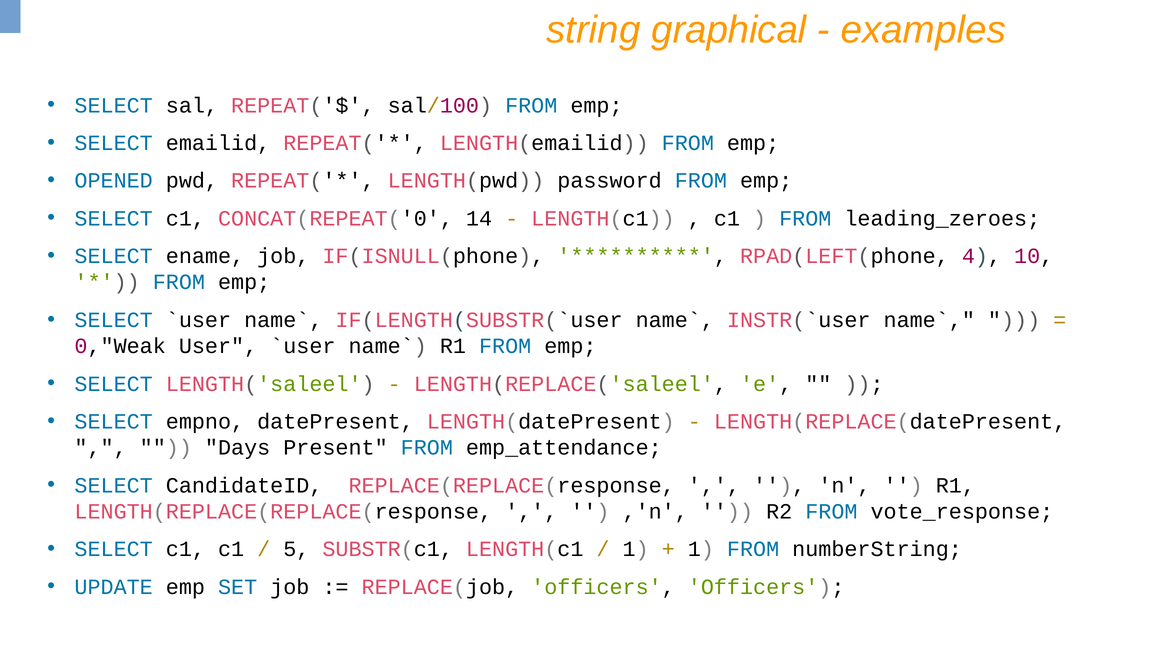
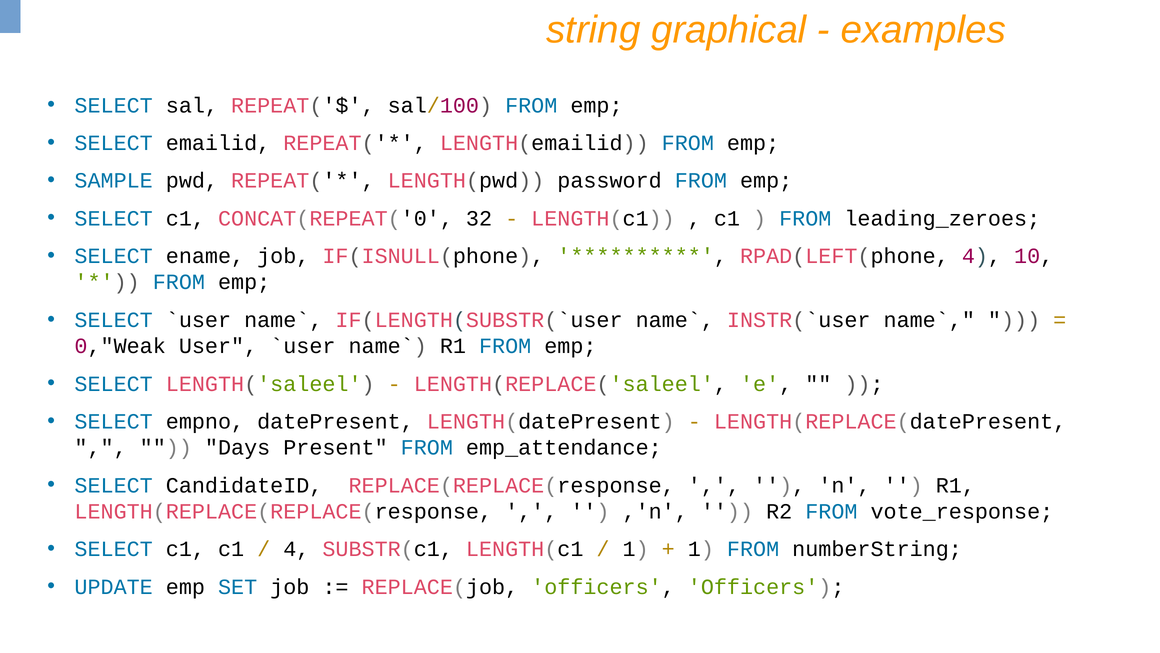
OPENED: OPENED -> SAMPLE
14: 14 -> 32
5 at (296, 549): 5 -> 4
